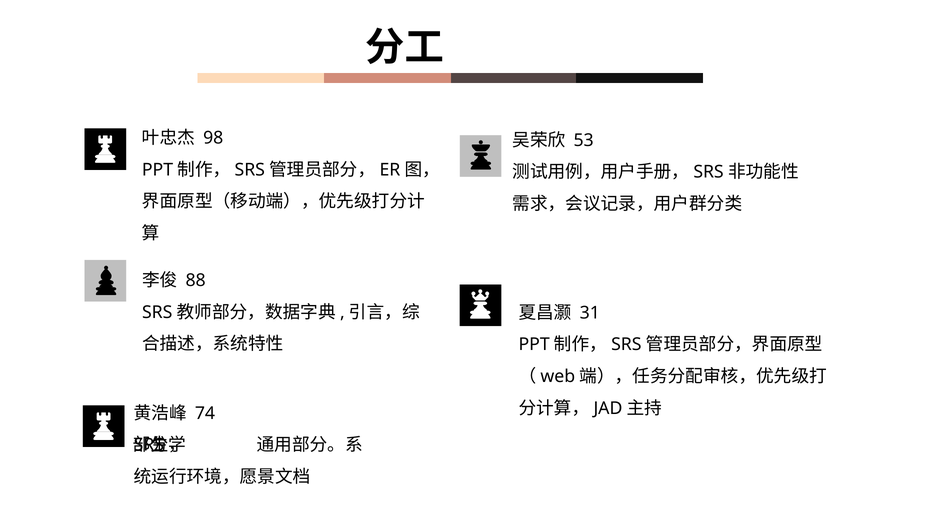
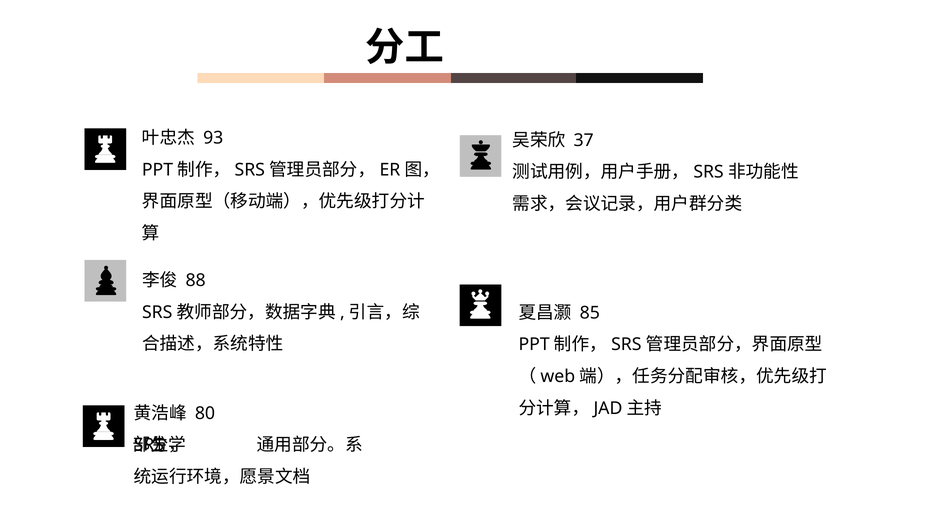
98: 98 -> 93
53: 53 -> 37
31: 31 -> 85
74: 74 -> 80
